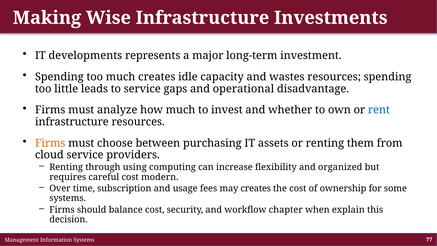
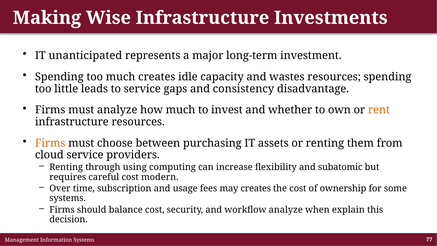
developments: developments -> unanticipated
operational: operational -> consistency
rent colour: blue -> orange
organized: organized -> subatomic
workflow chapter: chapter -> analyze
